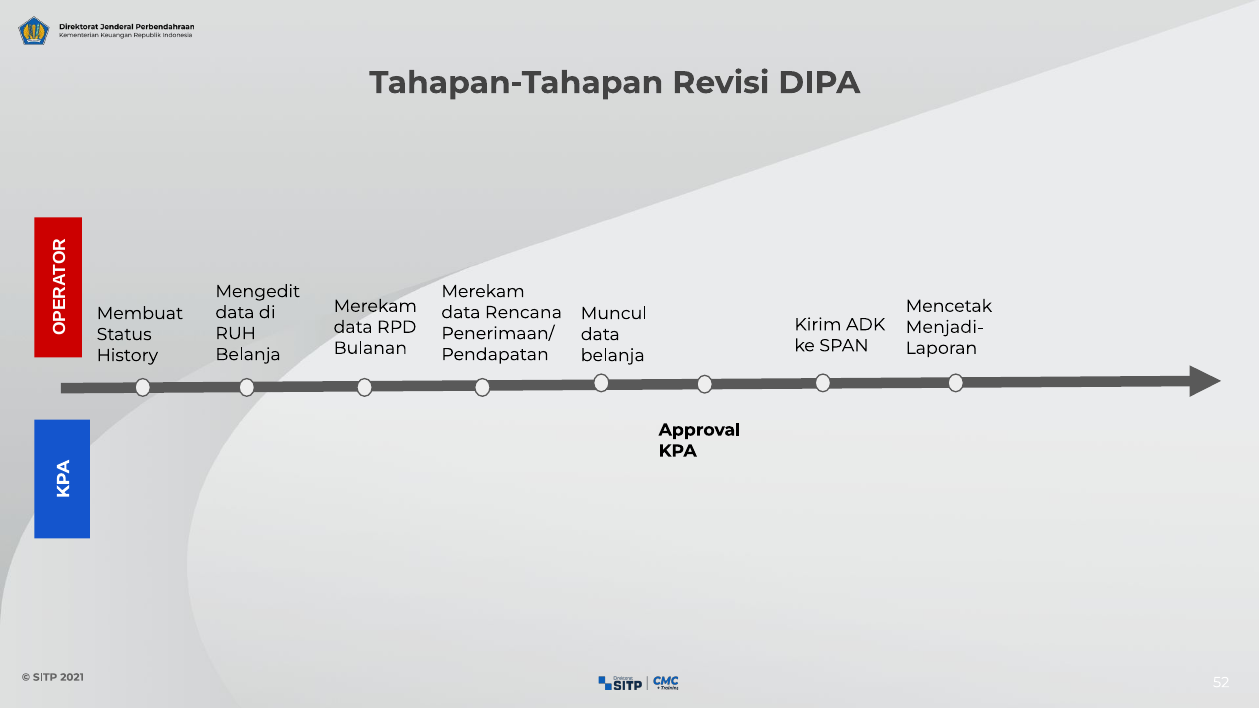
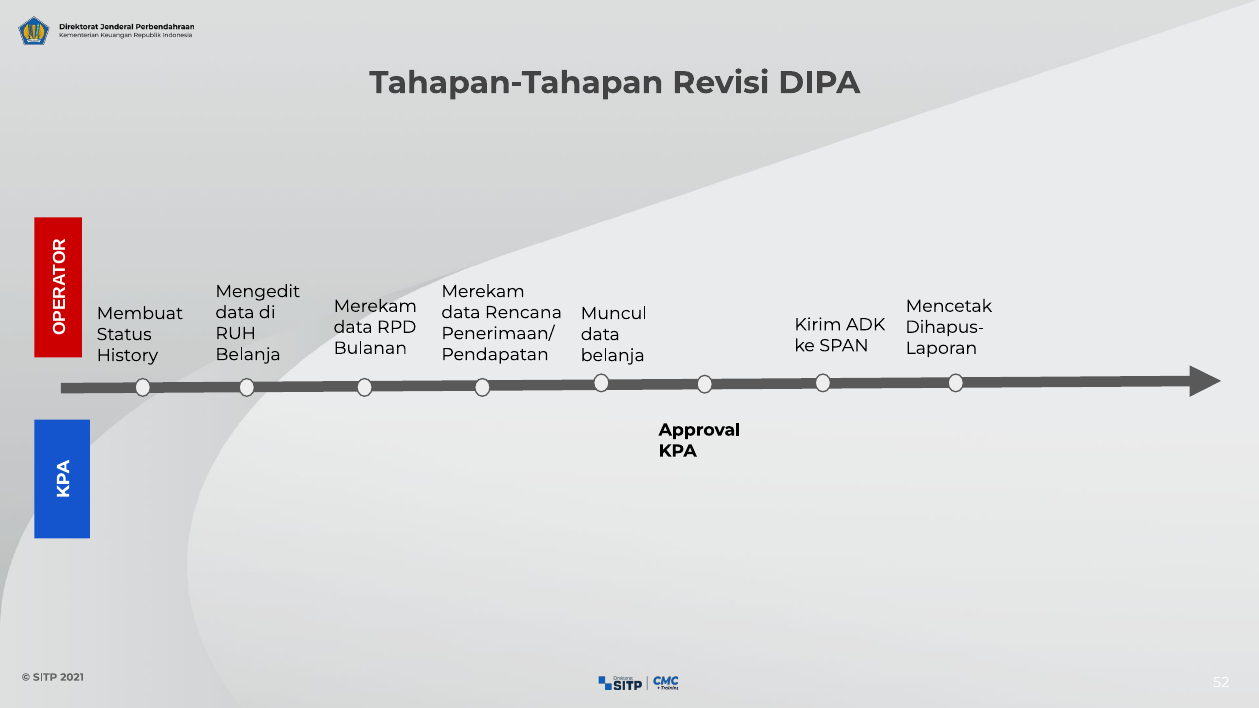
Menjadi-: Menjadi- -> Dihapus-
